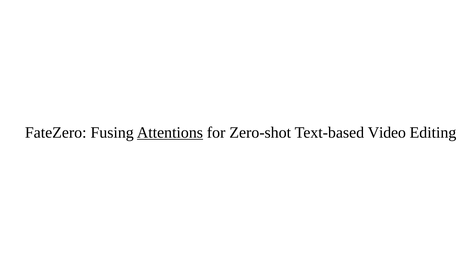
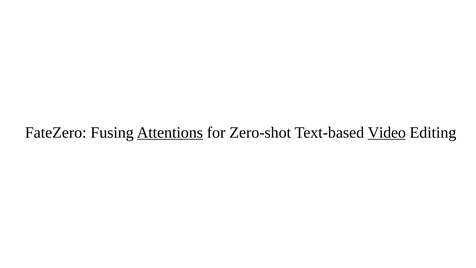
Video underline: none -> present
